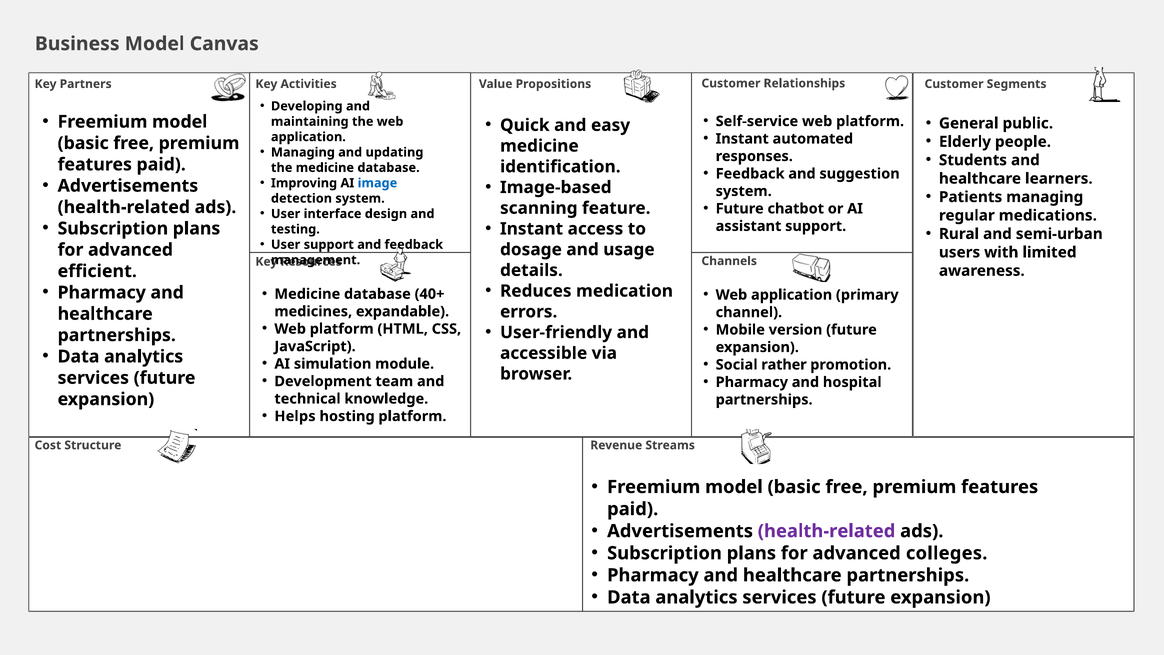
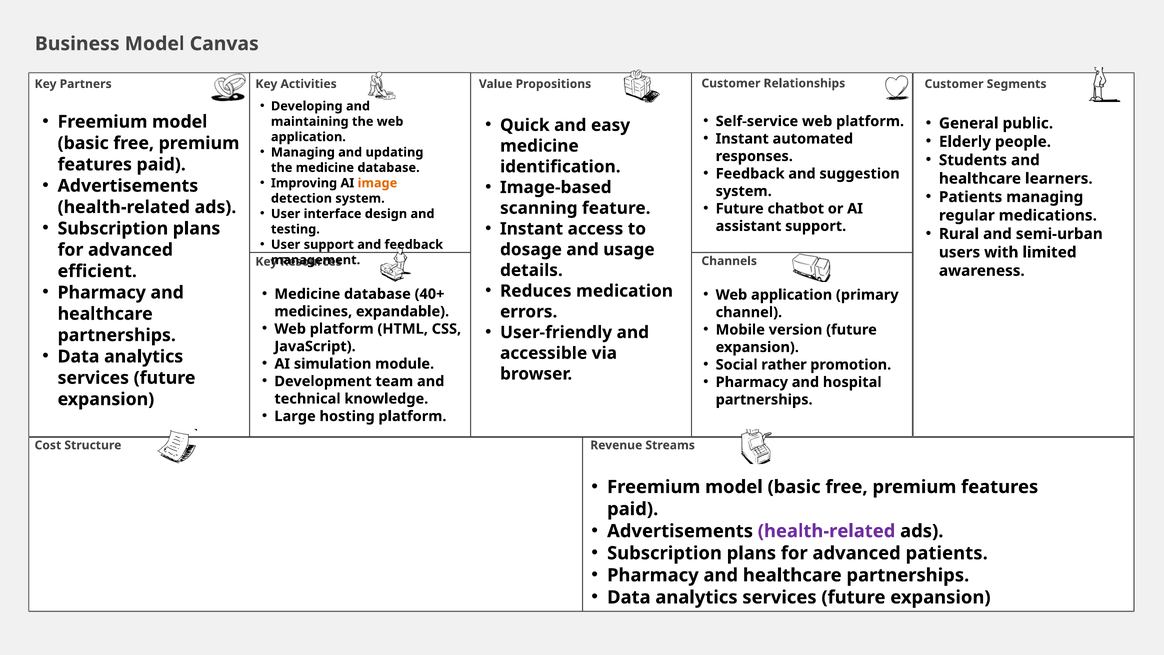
image colour: blue -> orange
Helps: Helps -> Large
advanced colleges: colleges -> patients
